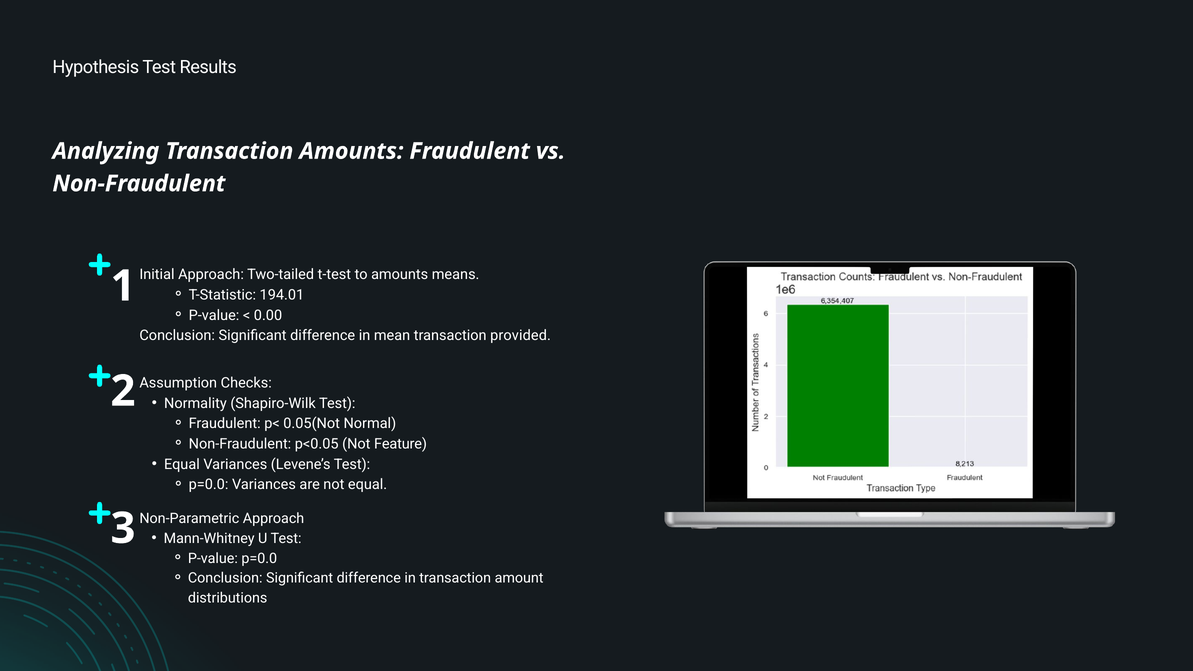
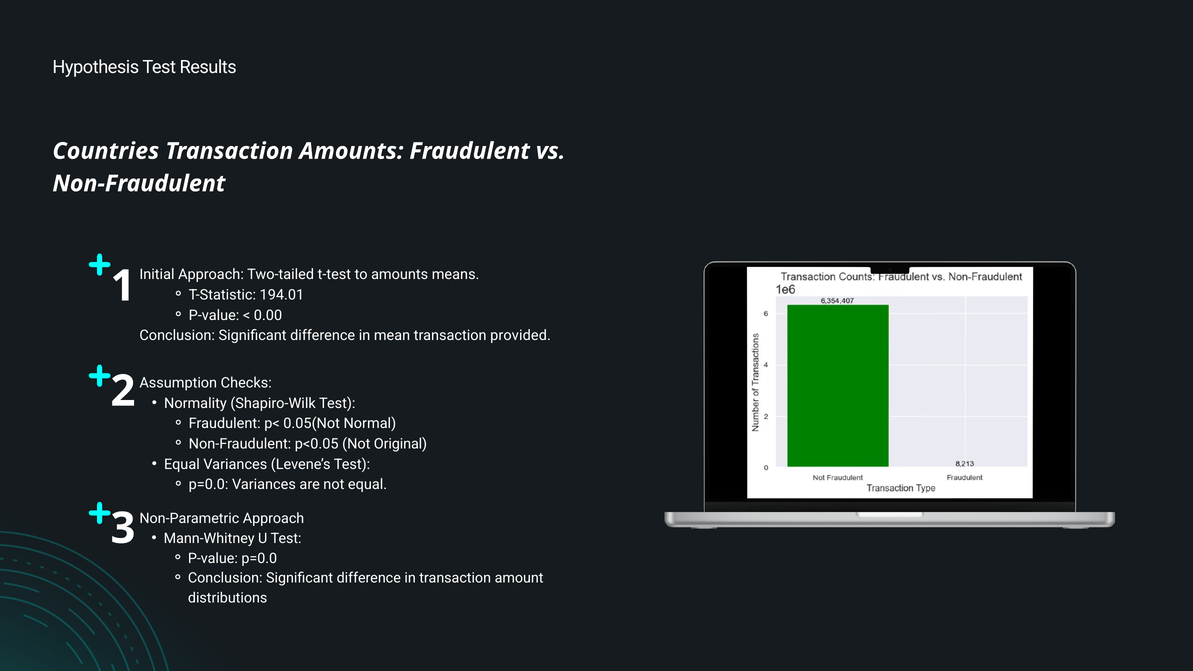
Analyzing: Analyzing -> Countries
Feature: Feature -> Original
